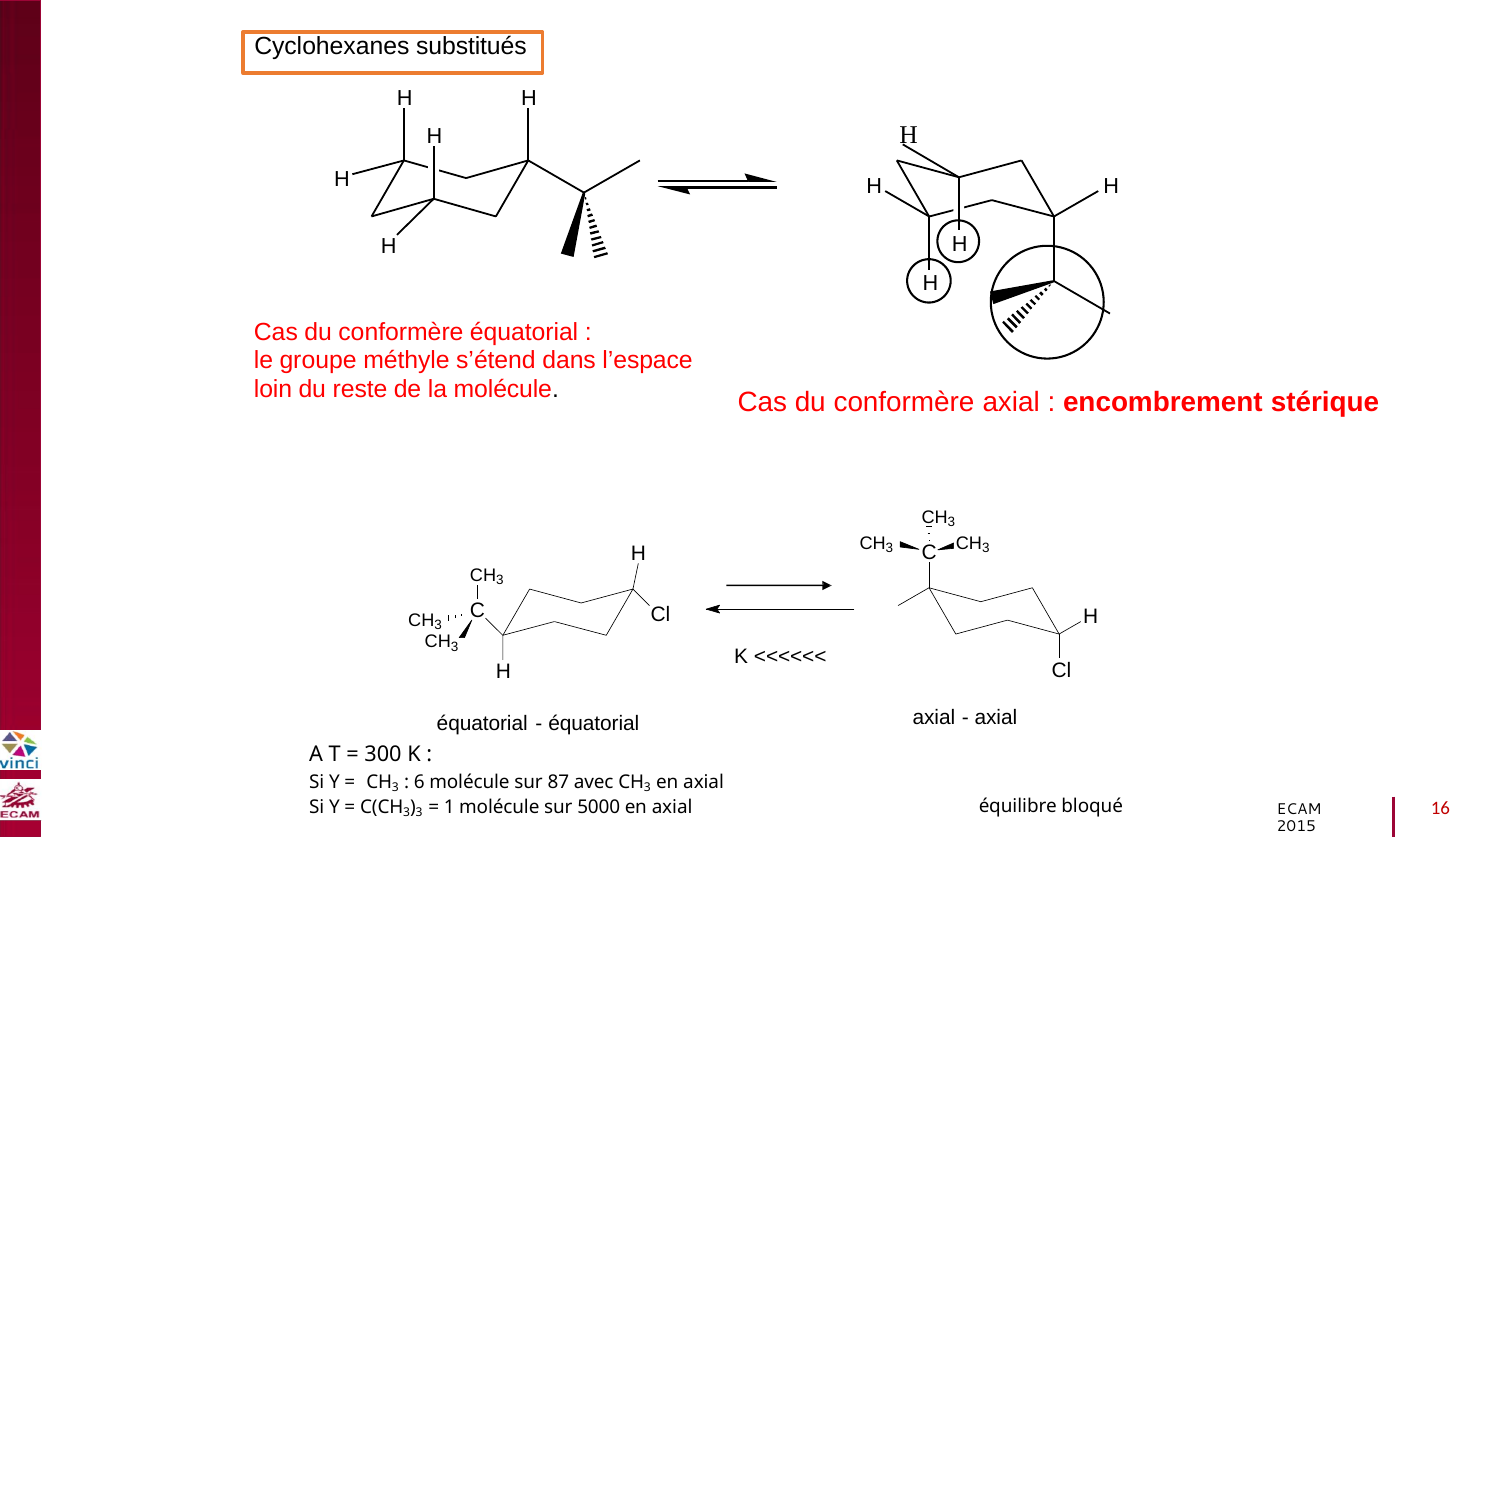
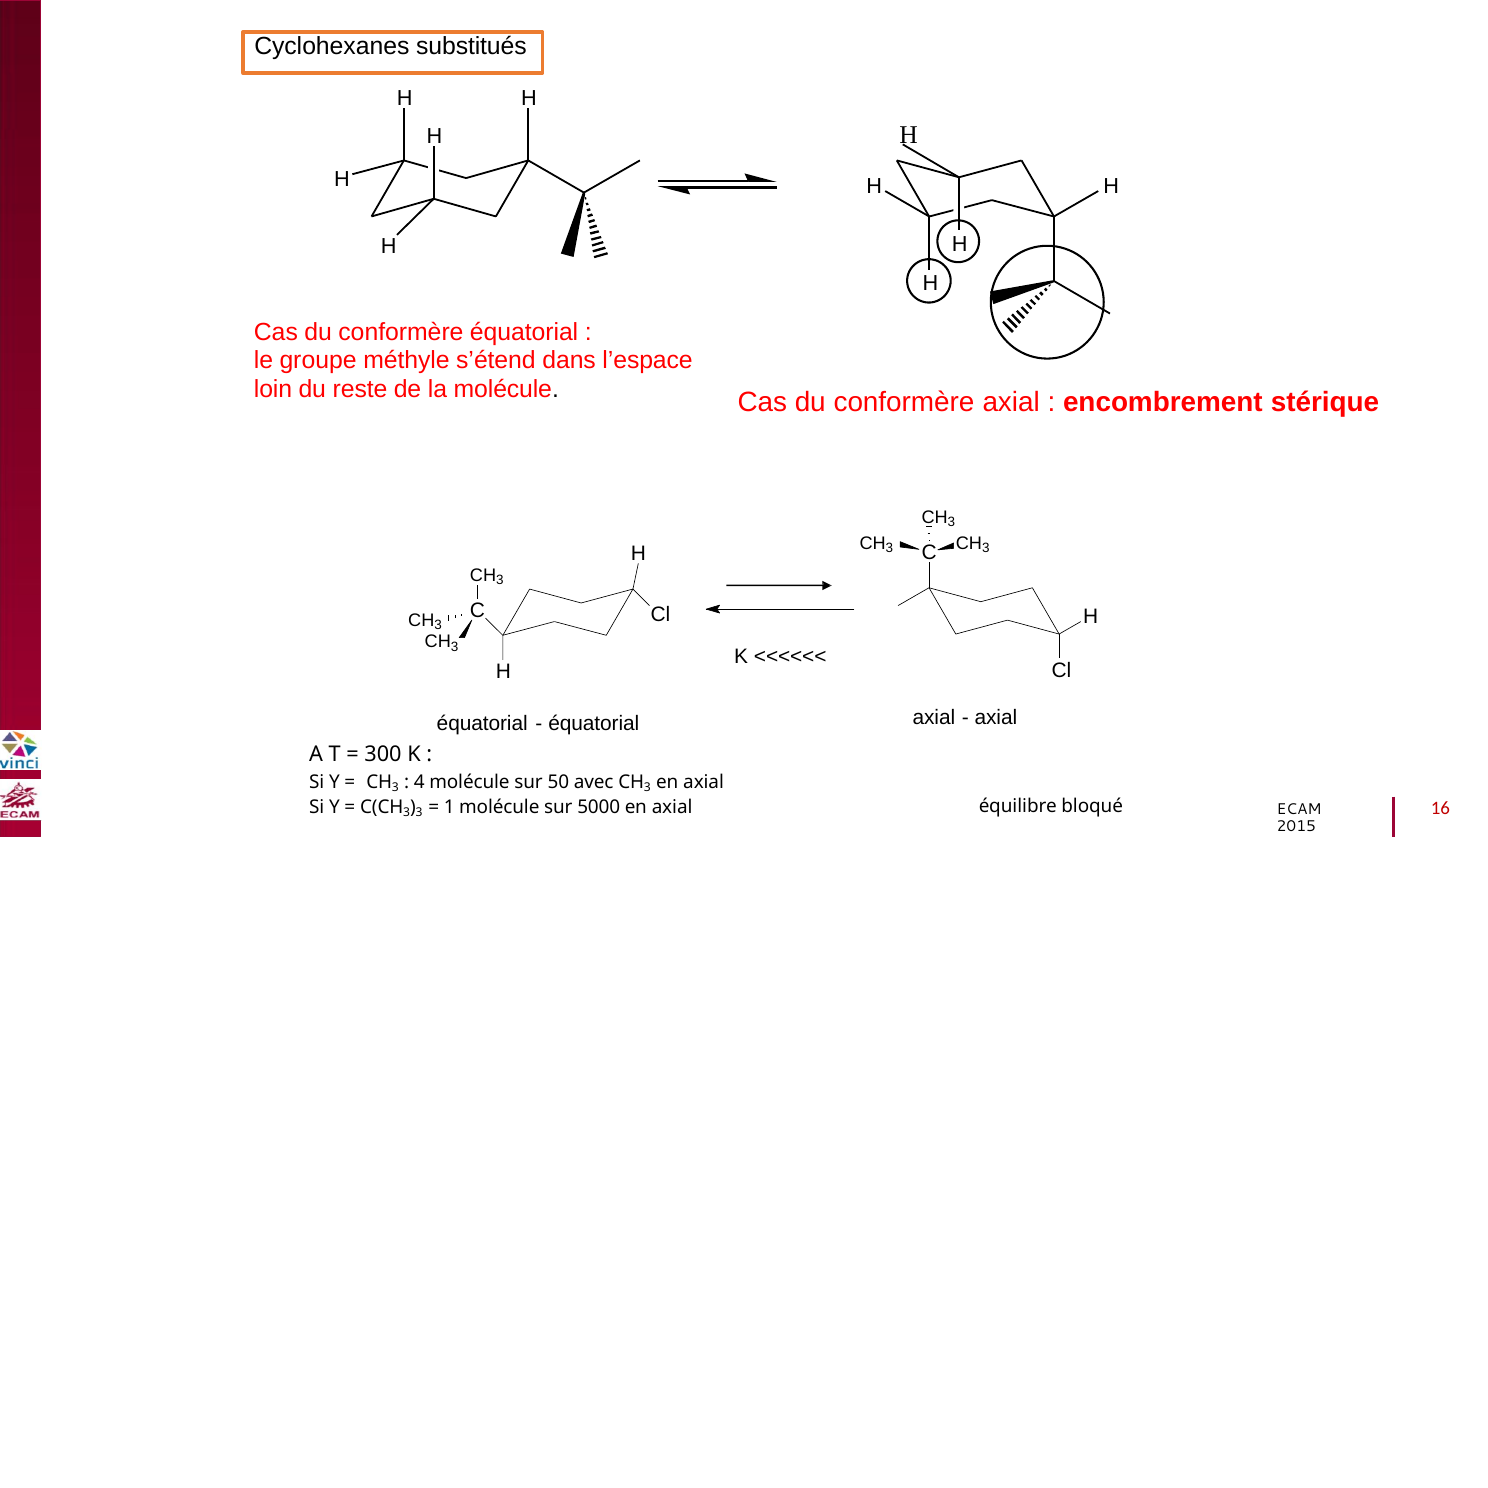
6 at (419, 782): 6 -> 4
87: 87 -> 50
